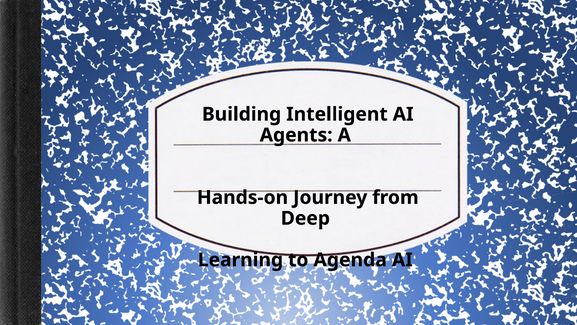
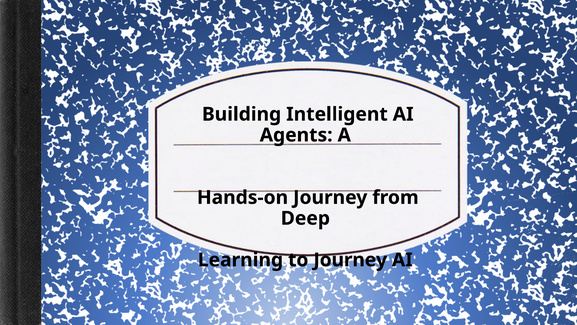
to Agenda: Agenda -> Journey
